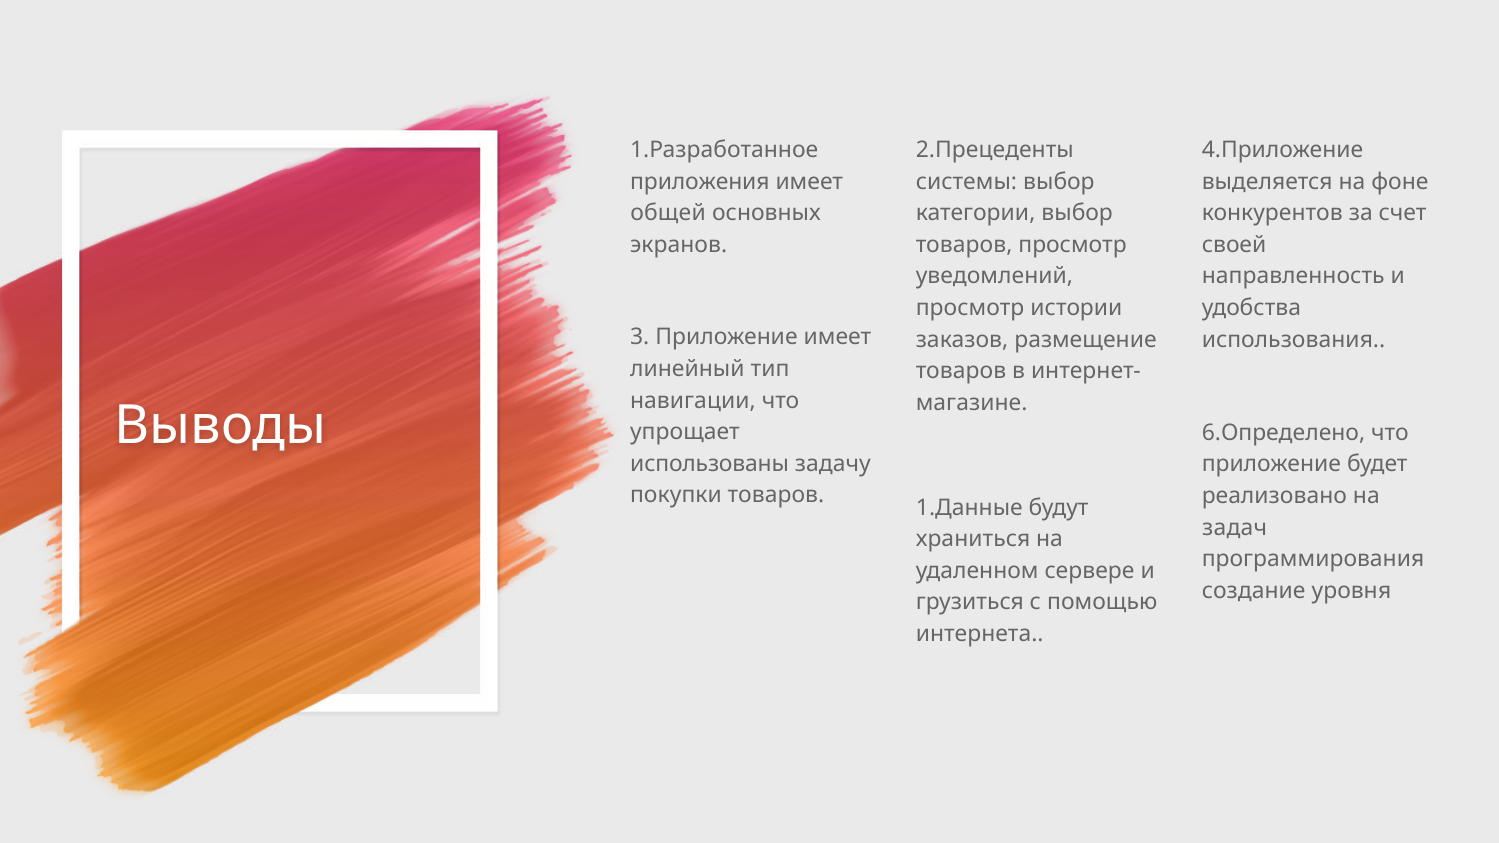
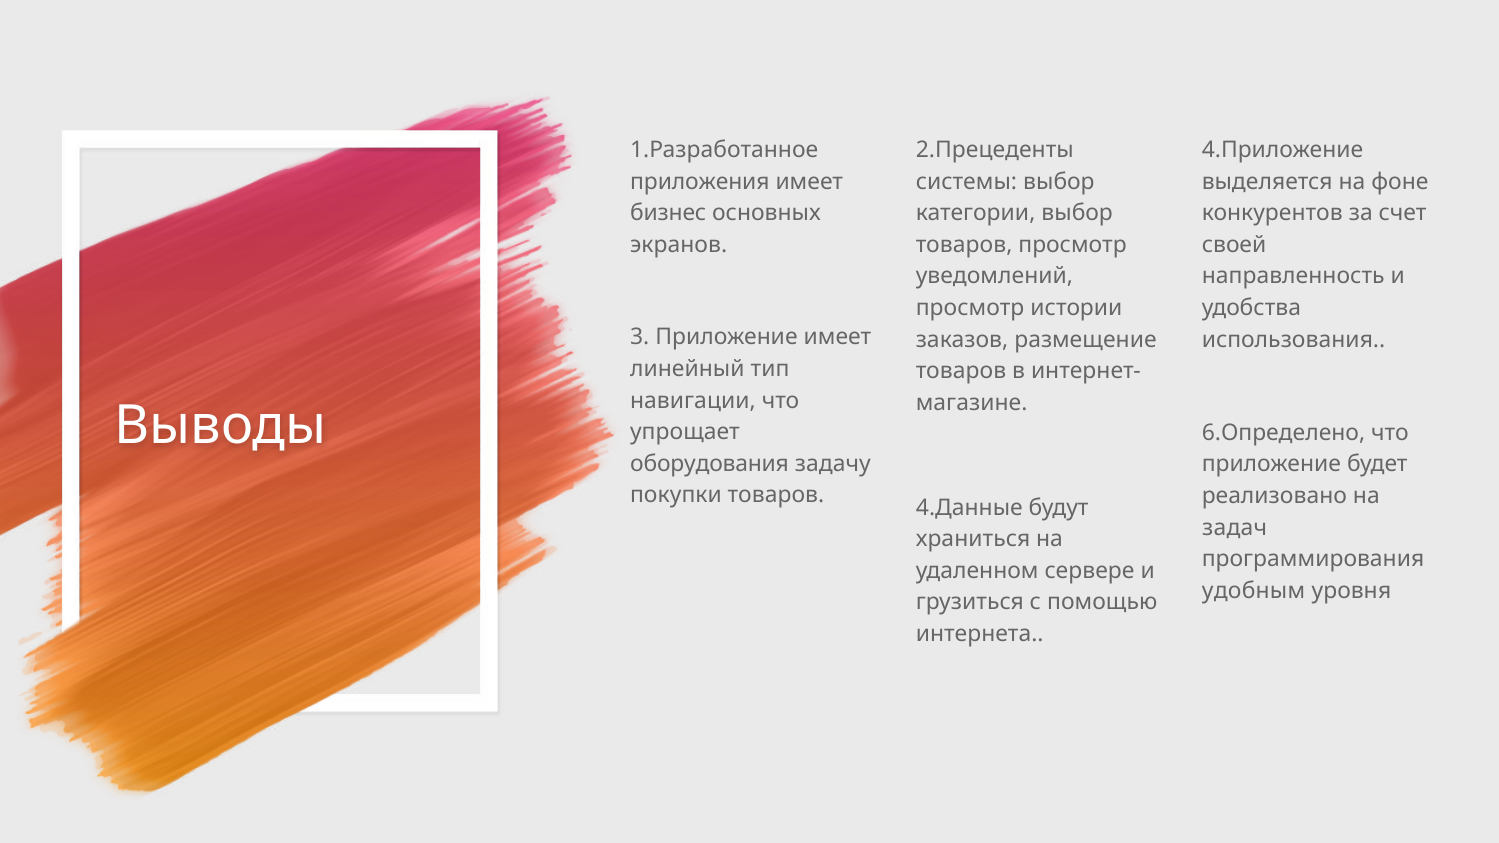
общей: общей -> бизнес
использованы: использованы -> оборудования
1.Данные: 1.Данные -> 4.Данные
создание: создание -> удобным
